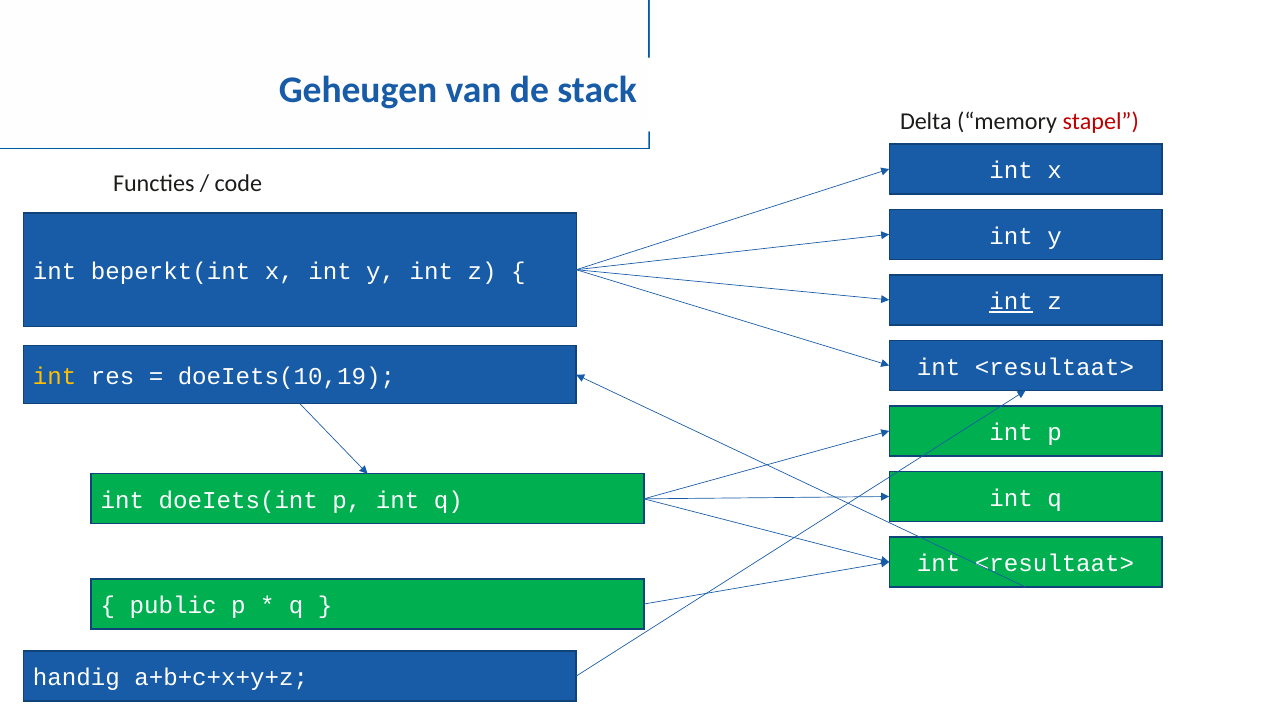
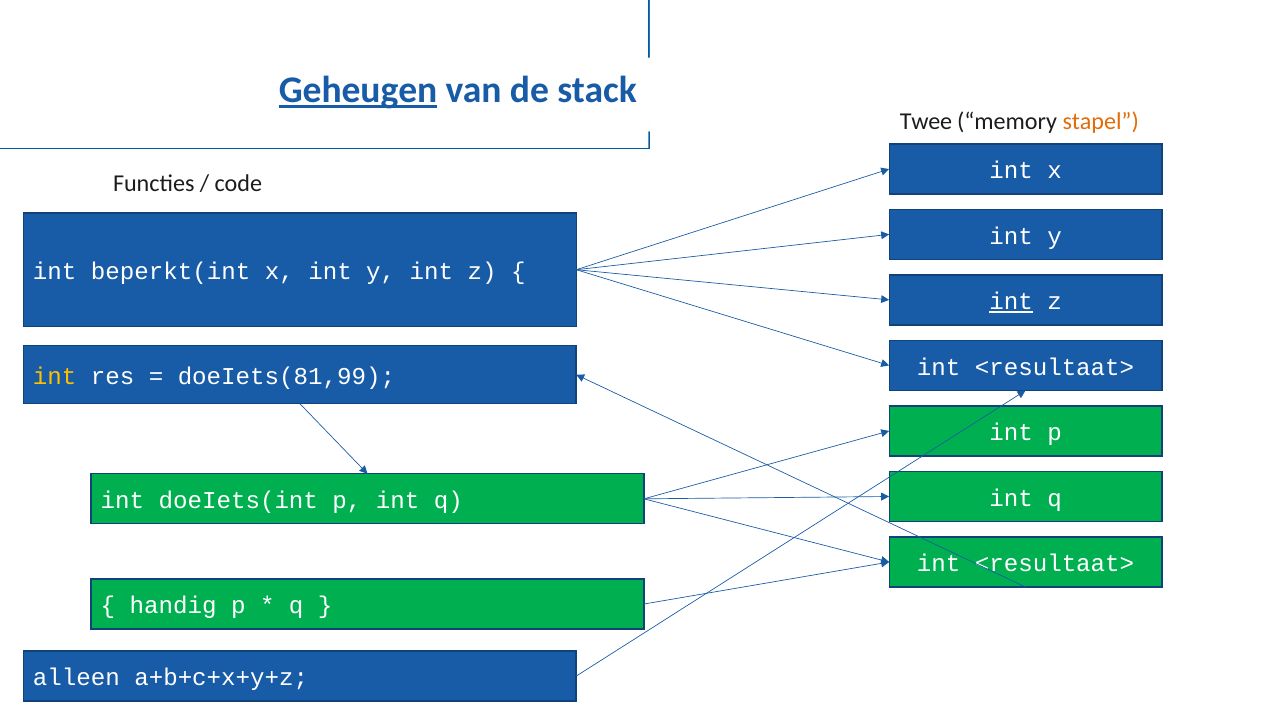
Geheugen underline: none -> present
Delta: Delta -> Twee
stapel colour: red -> orange
doeIets(10,19: doeIets(10,19 -> doeIets(81,99
public: public -> handig
handig: handig -> alleen
